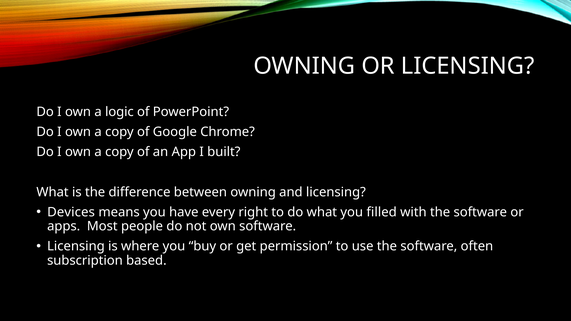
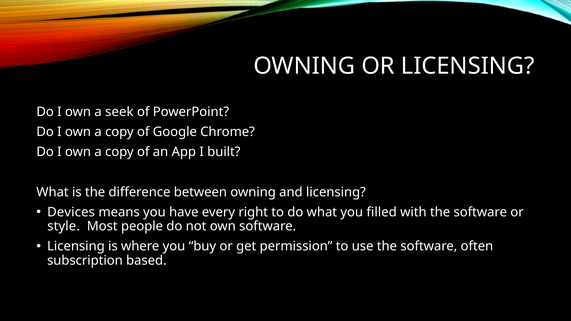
logic: logic -> seek
apps: apps -> style
